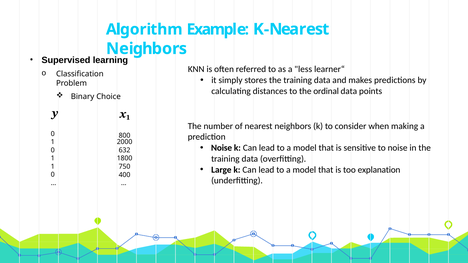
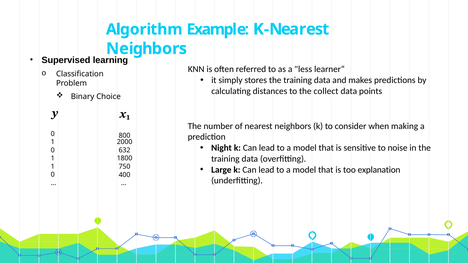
ordinal: ordinal -> collect
Noise at (222, 148): Noise -> Night
